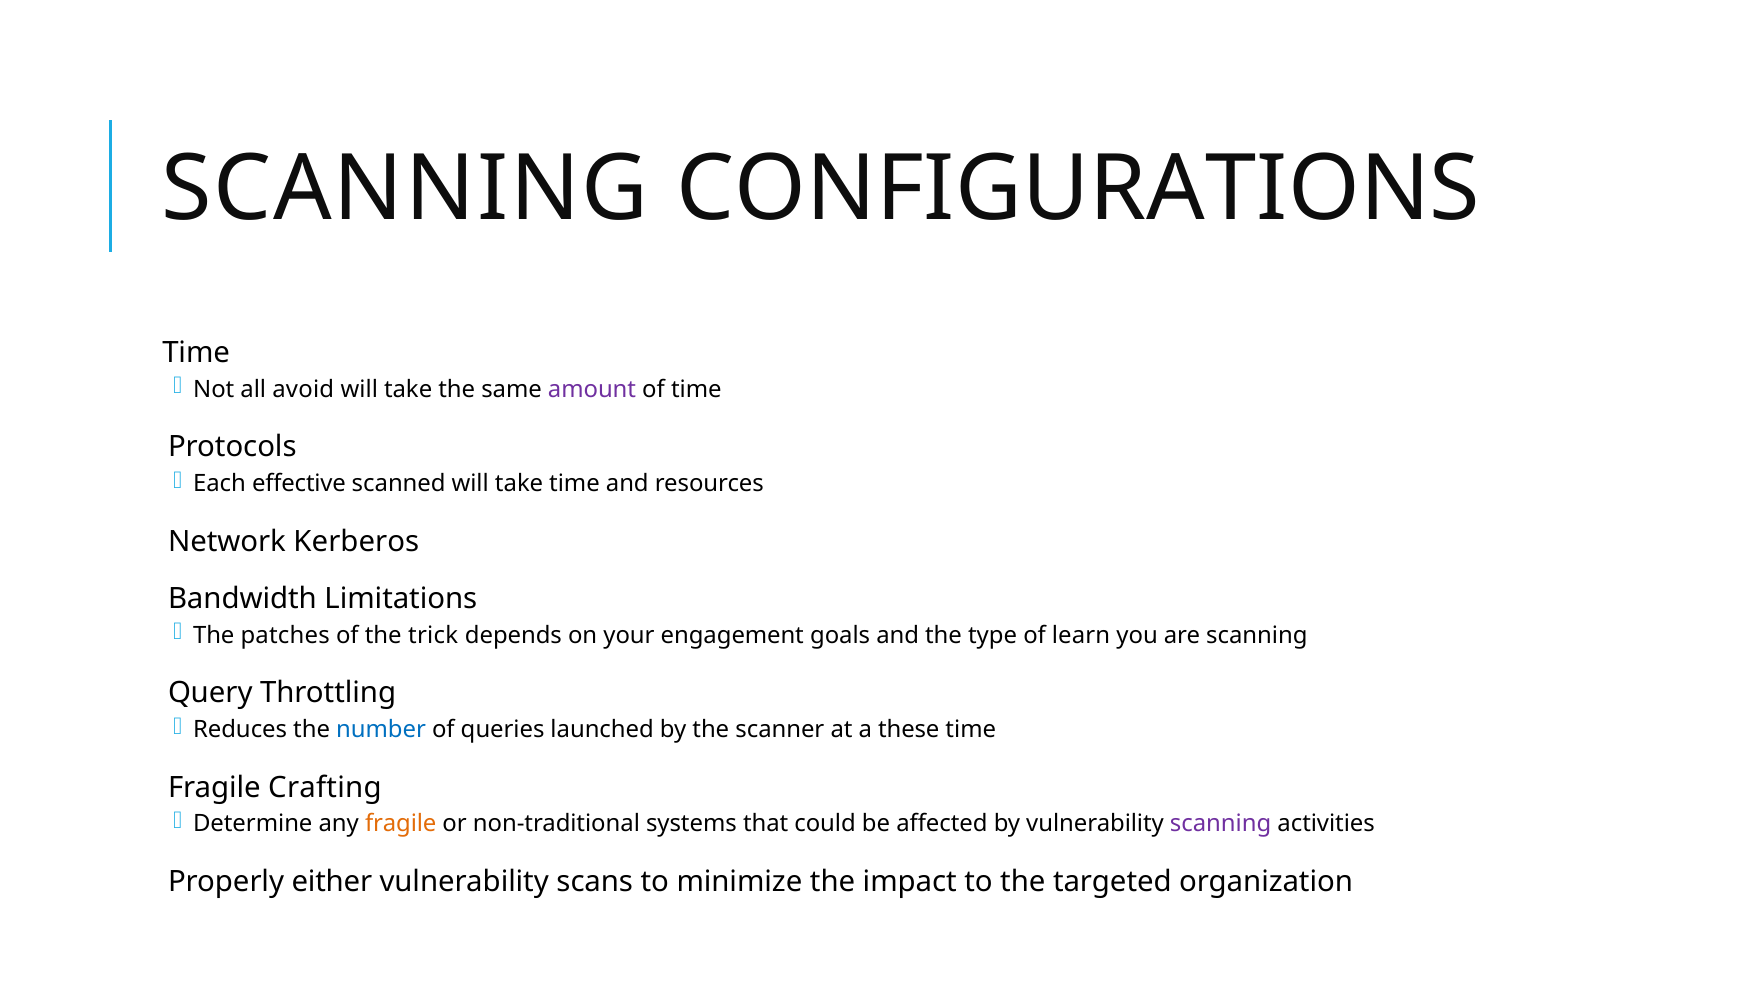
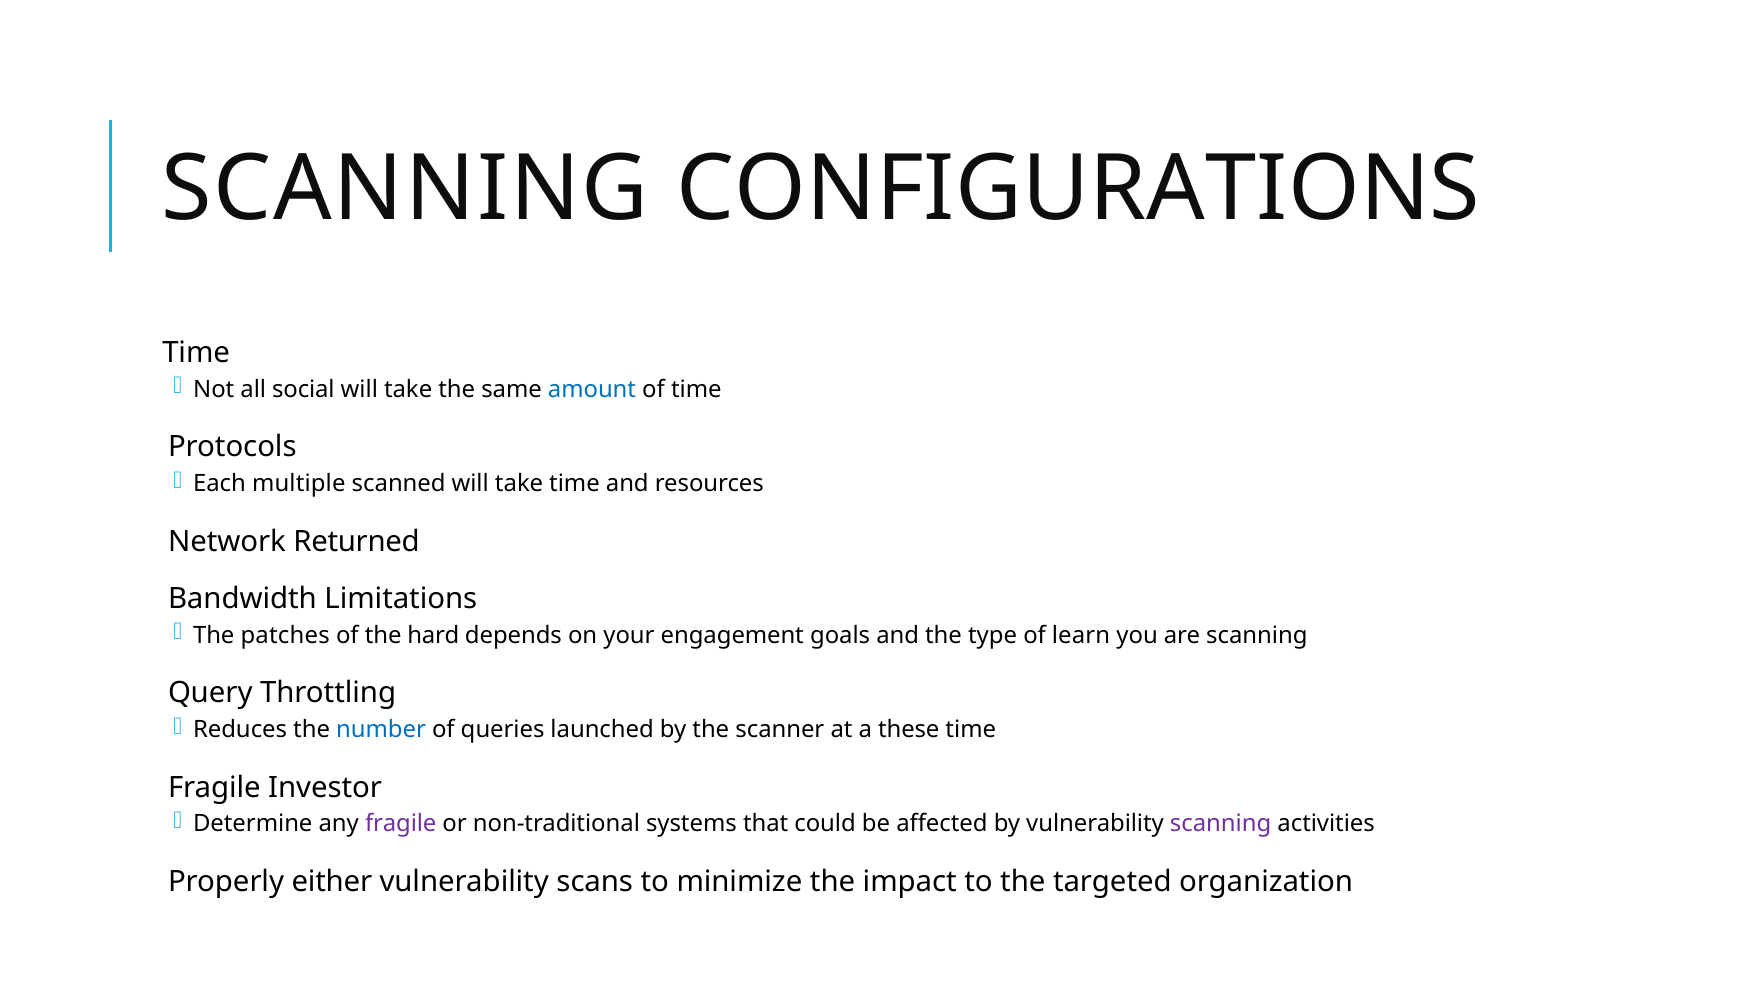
avoid: avoid -> social
amount colour: purple -> blue
effective: effective -> multiple
Kerberos: Kerberos -> Returned
trick: trick -> hard
Crafting: Crafting -> Investor
fragile at (401, 824) colour: orange -> purple
